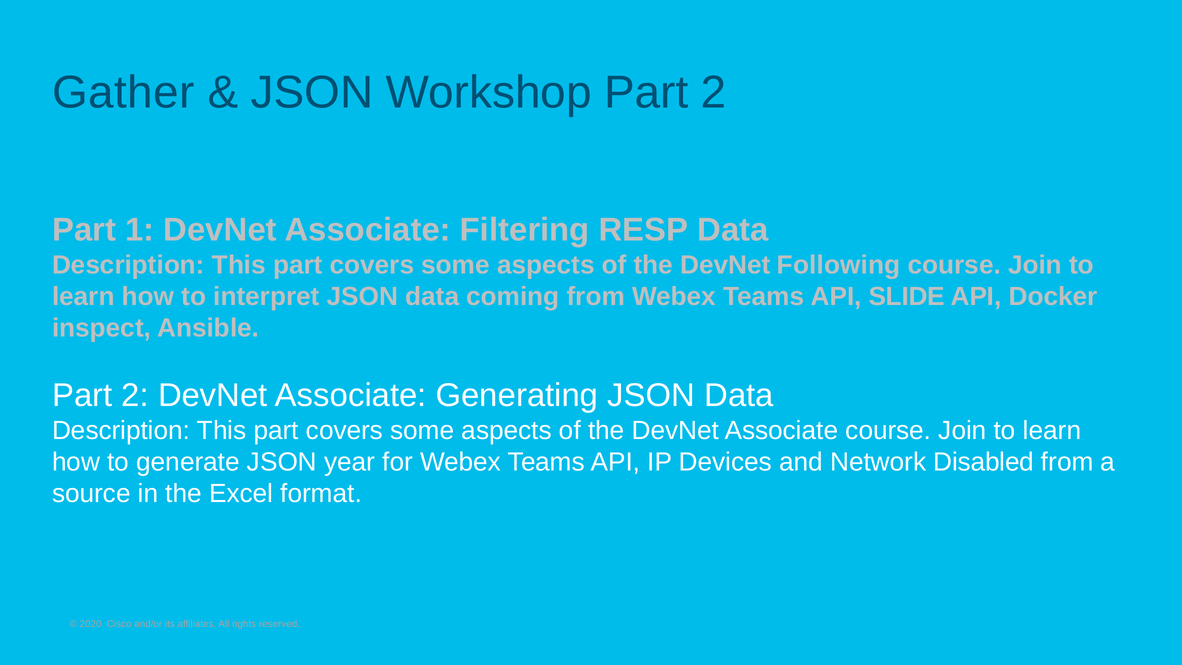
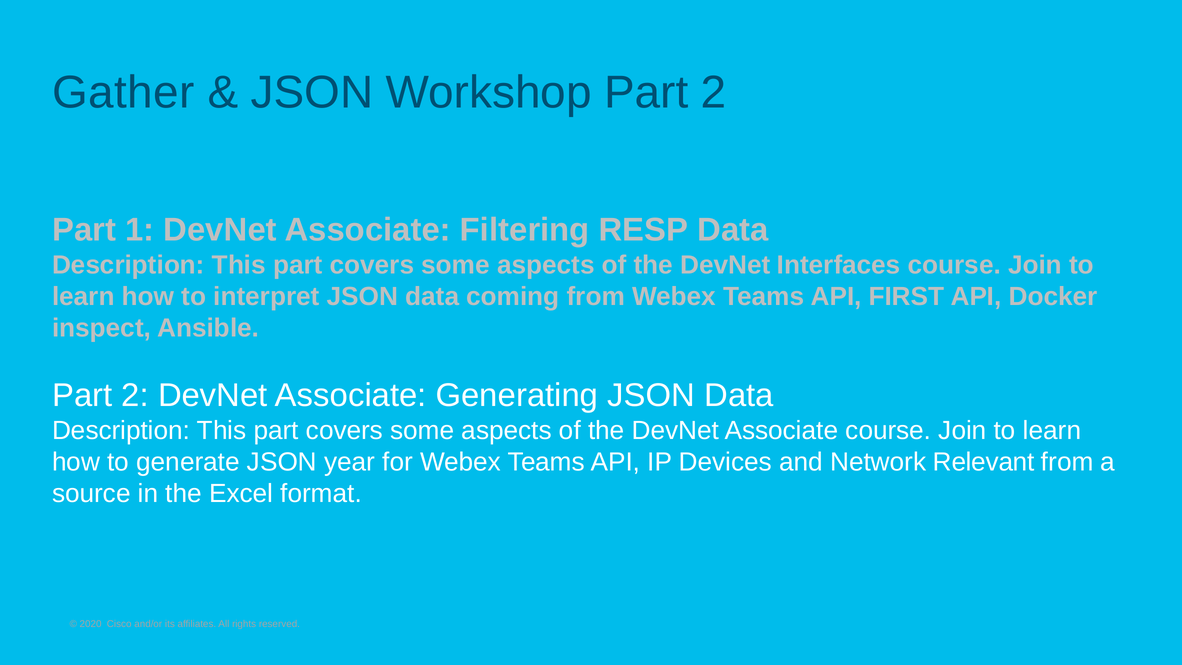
Following: Following -> Interfaces
SLIDE: SLIDE -> FIRST
Disabled: Disabled -> Relevant
